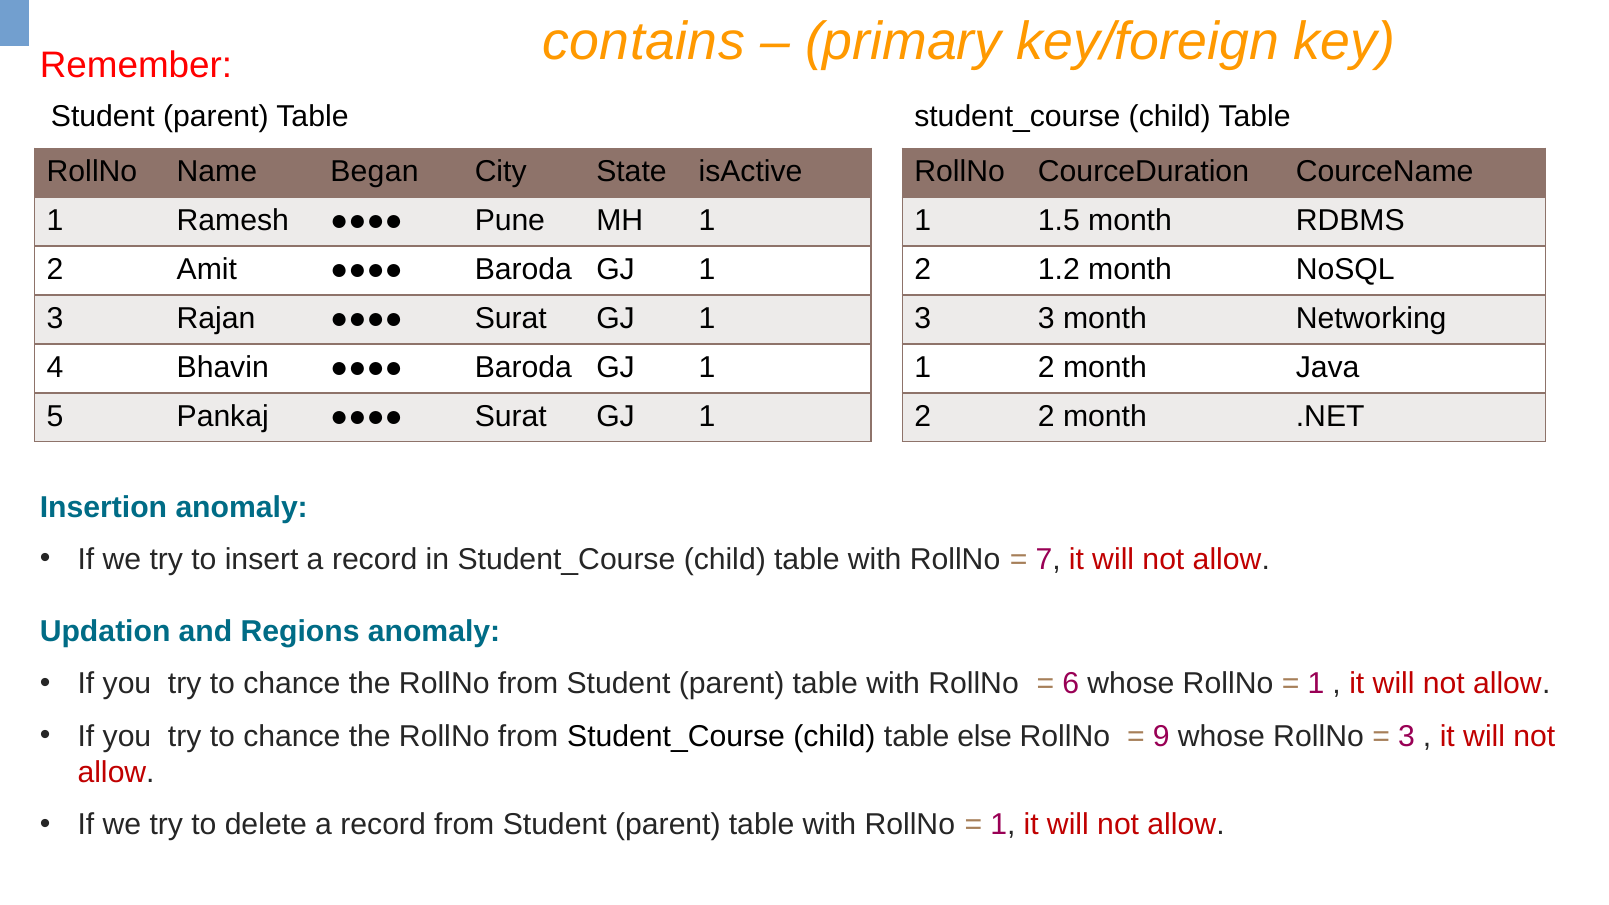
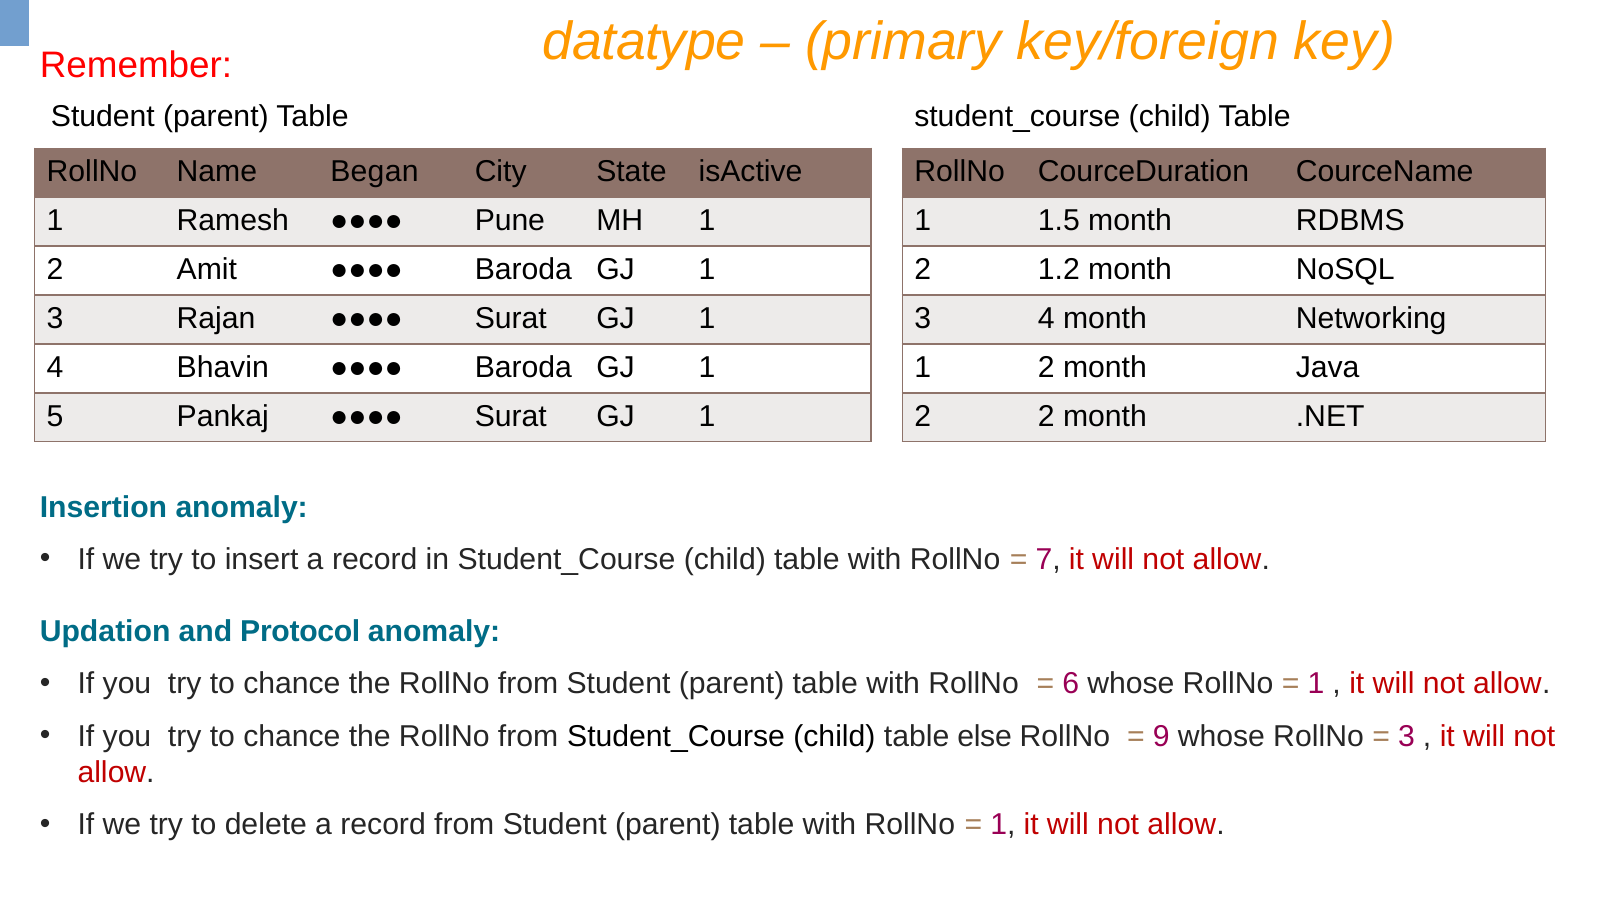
contains: contains -> datatype
3 3: 3 -> 4
Regions: Regions -> Protocol
